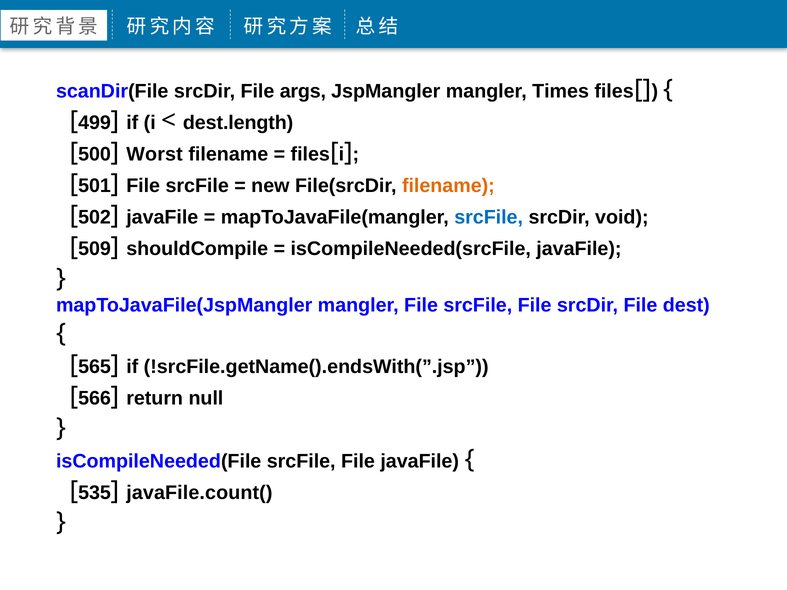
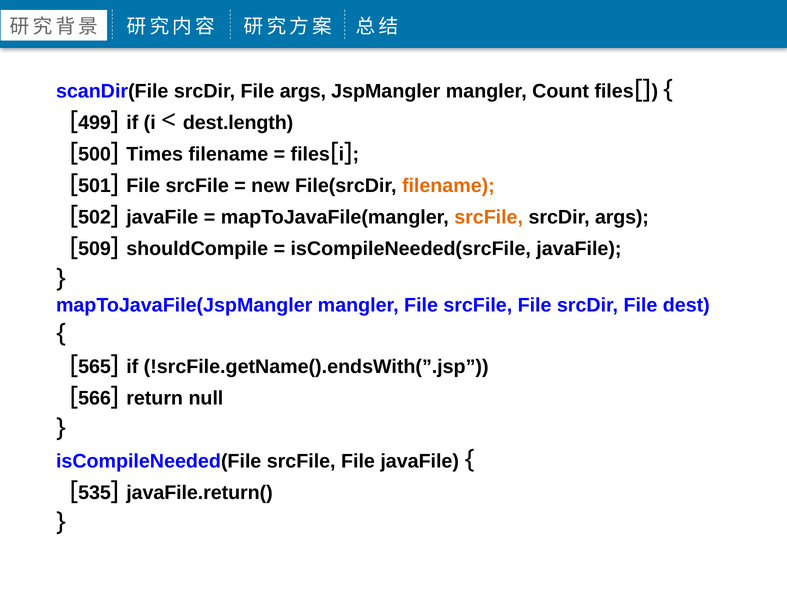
Times: Times -> Count
Worst: Worst -> Times
srcFile at (489, 217) colour: blue -> orange
srcDir void: void -> args
javaFile.count(: javaFile.count( -> javaFile.return(
